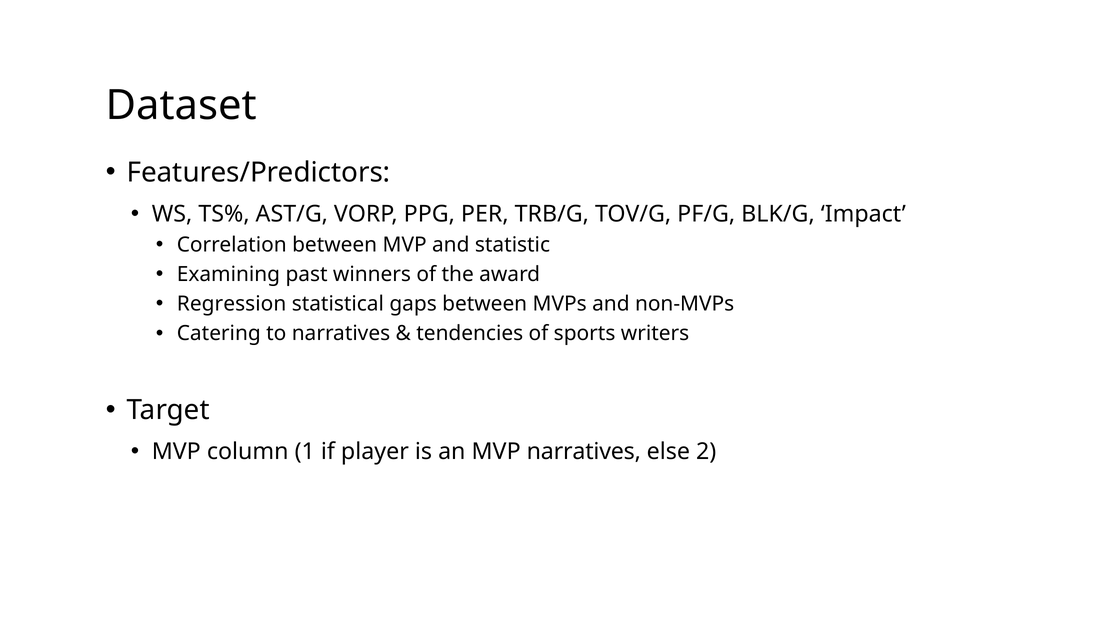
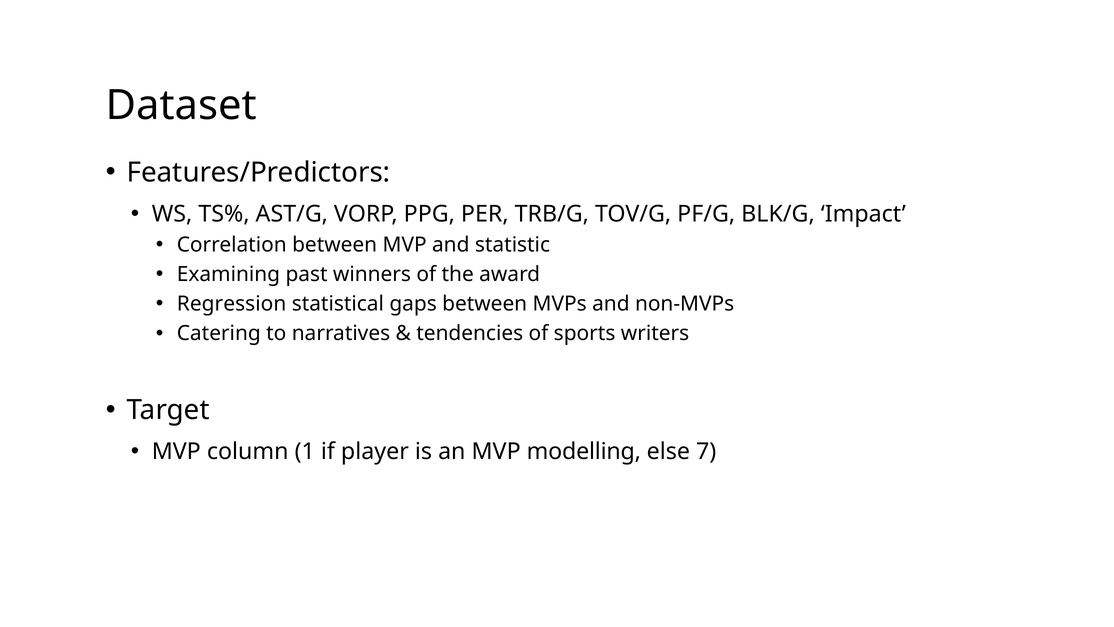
MVP narratives: narratives -> modelling
2: 2 -> 7
